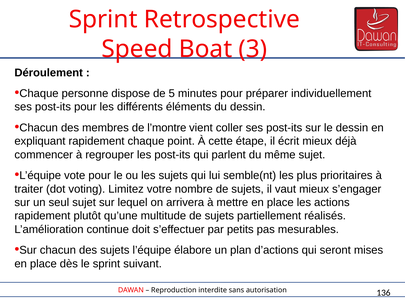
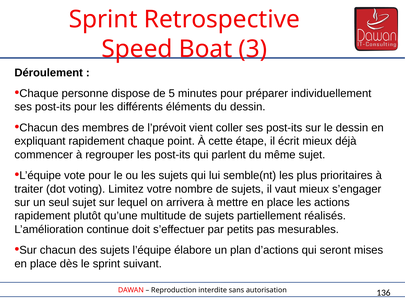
l’montre: l’montre -> l’prévoit
